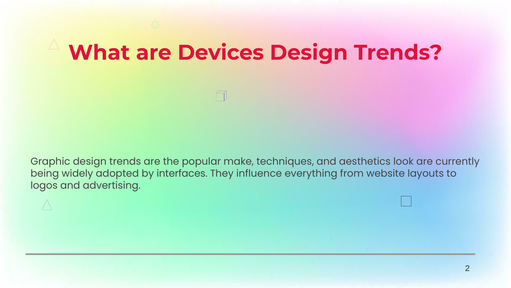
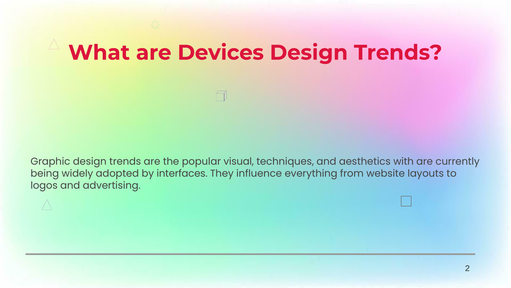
make: make -> visual
look: look -> with
